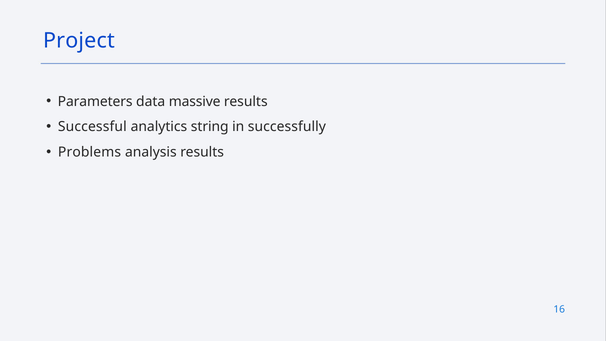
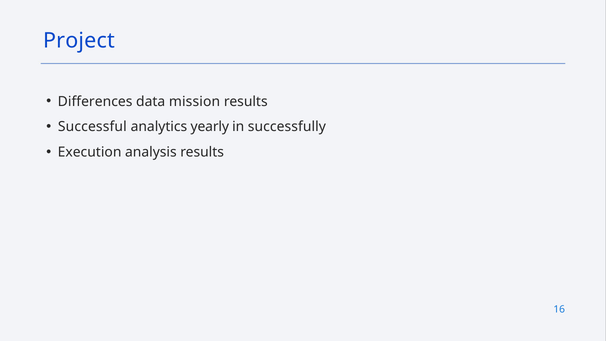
Parameters: Parameters -> Differences
massive: massive -> mission
string: string -> yearly
Problems: Problems -> Execution
